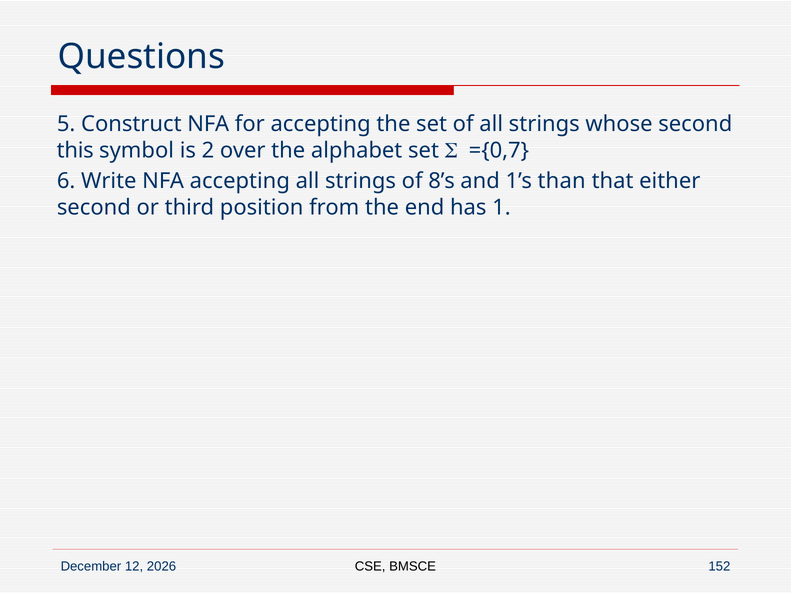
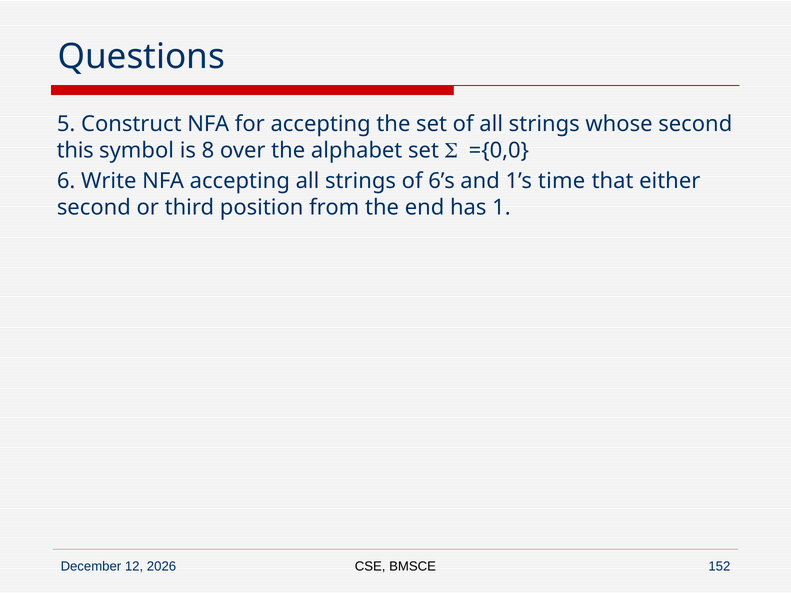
2: 2 -> 8
={0,7: ={0,7 -> ={0,0
8’s: 8’s -> 6’s
than: than -> time
